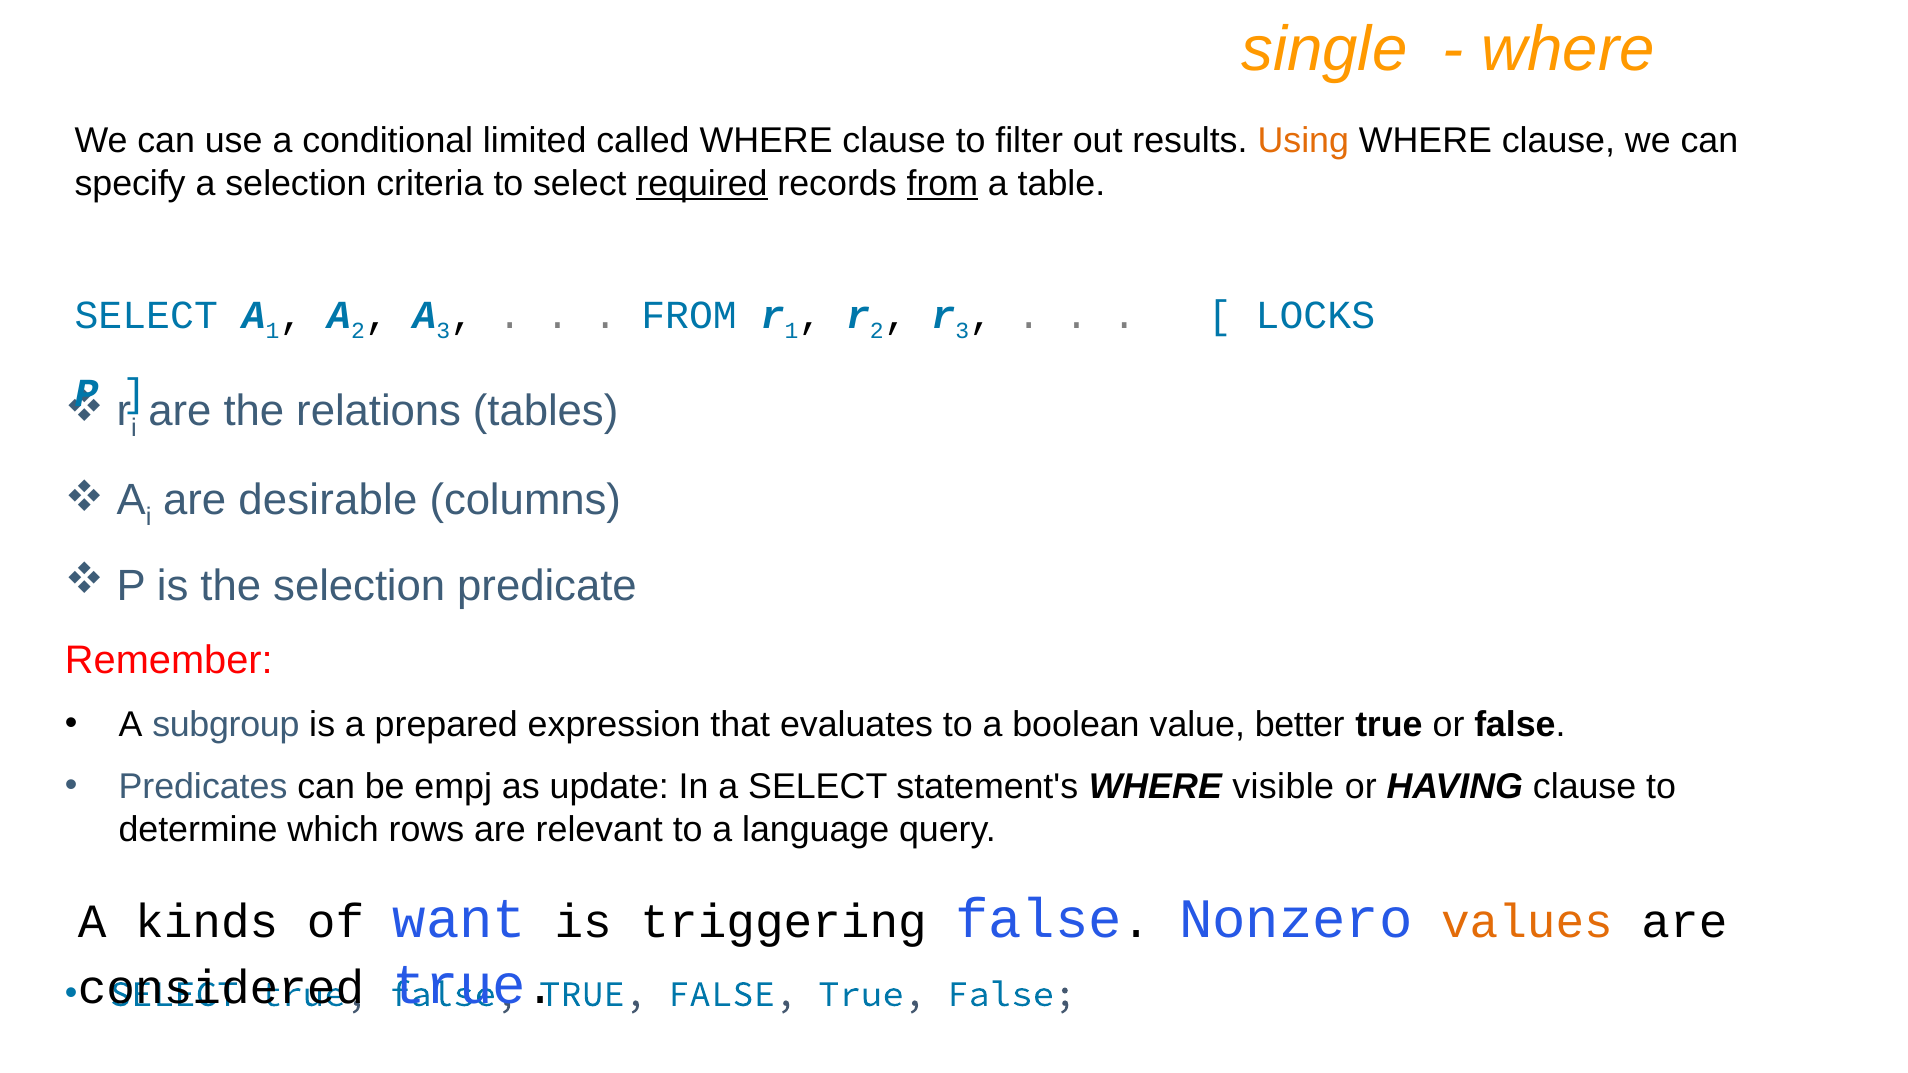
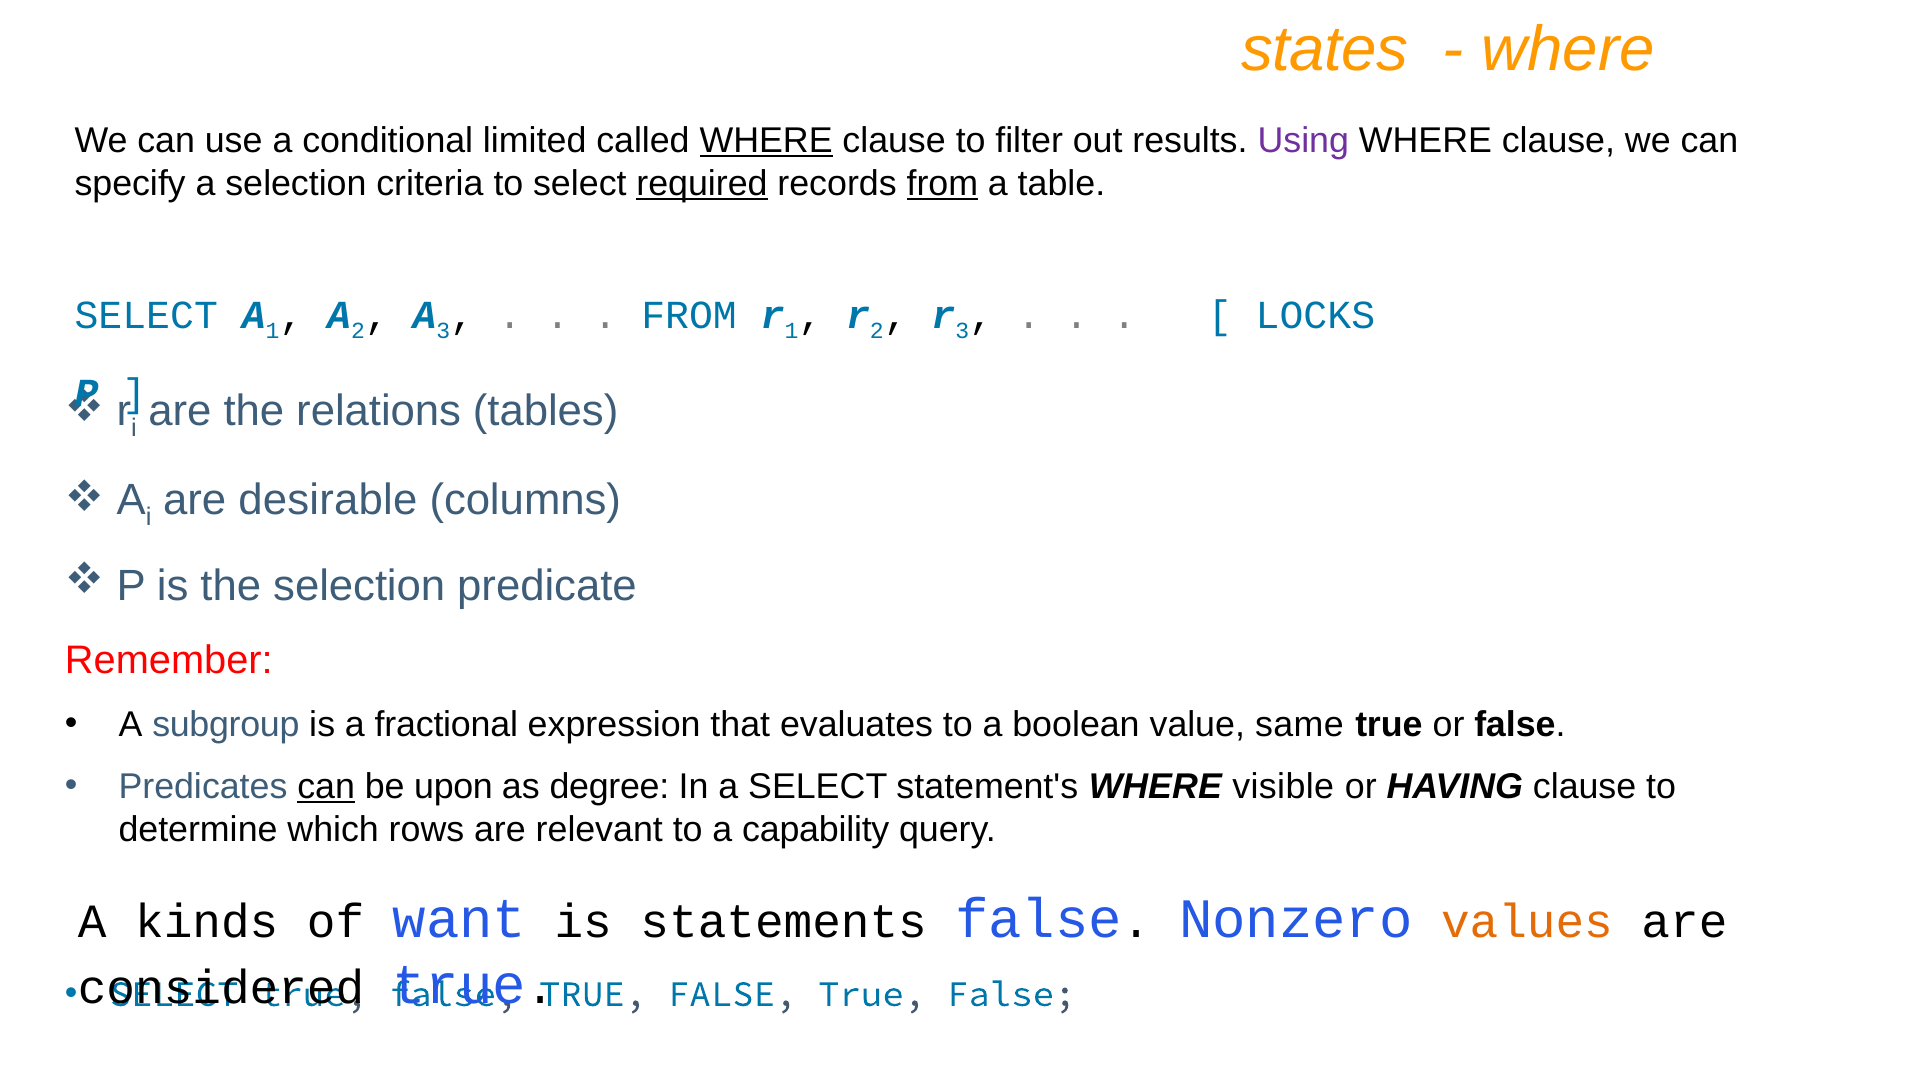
single: single -> states
WHERE at (766, 141) underline: none -> present
Using colour: orange -> purple
prepared: prepared -> fractional
better: better -> same
can at (326, 787) underline: none -> present
empj: empj -> upon
update: update -> degree
language: language -> capability
triggering: triggering -> statements
